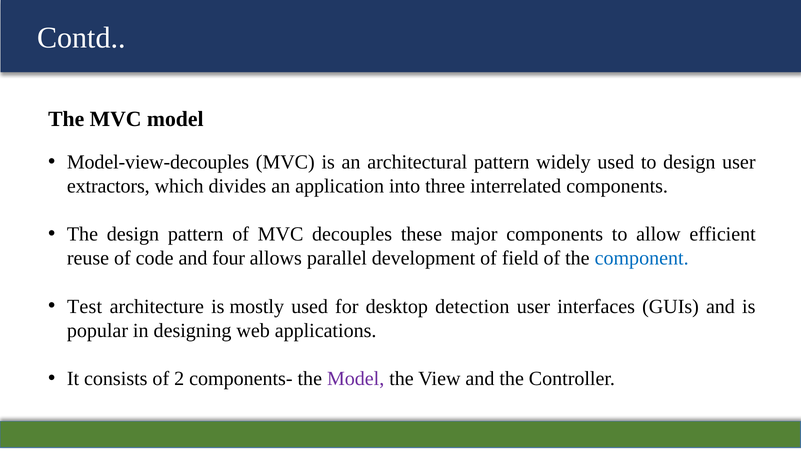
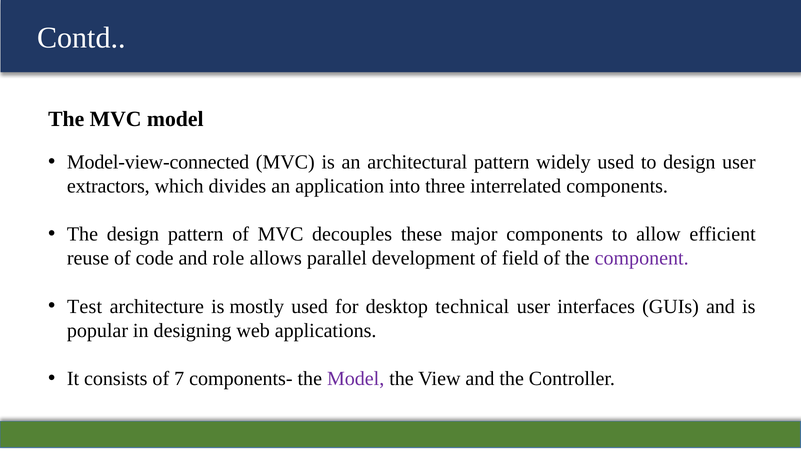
Model-view-decouples: Model-view-decouples -> Model-view-connected
four: four -> role
component colour: blue -> purple
detection: detection -> technical
2: 2 -> 7
